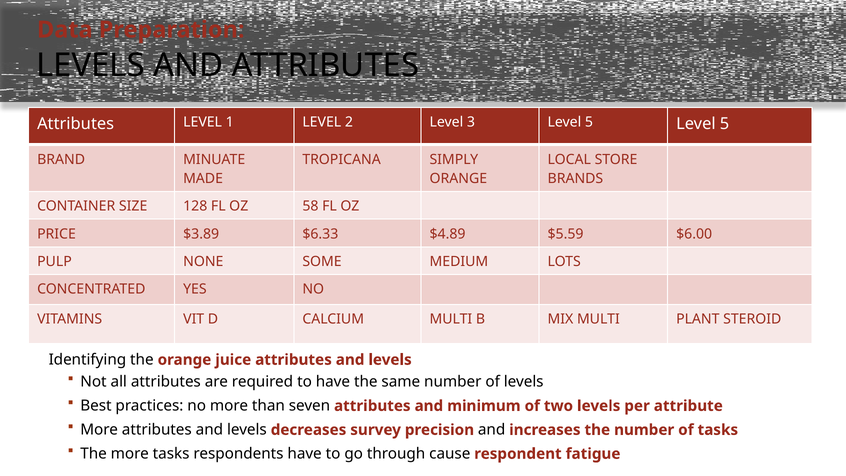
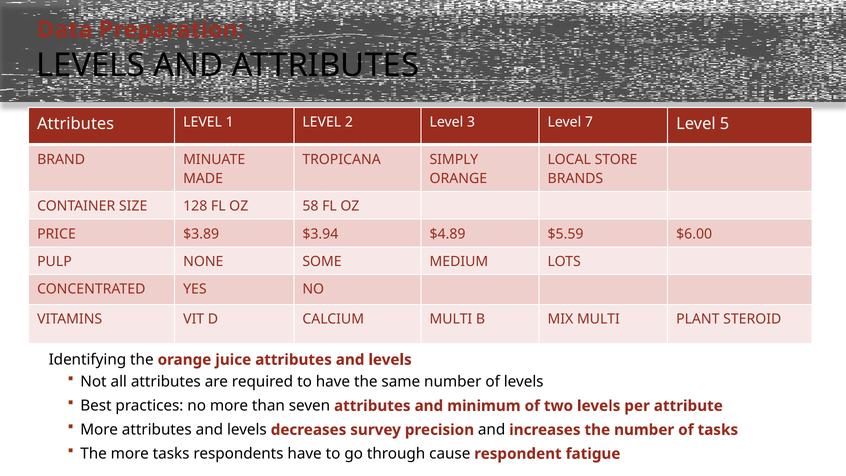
3 Level 5: 5 -> 7
$6.33: $6.33 -> $3.94
